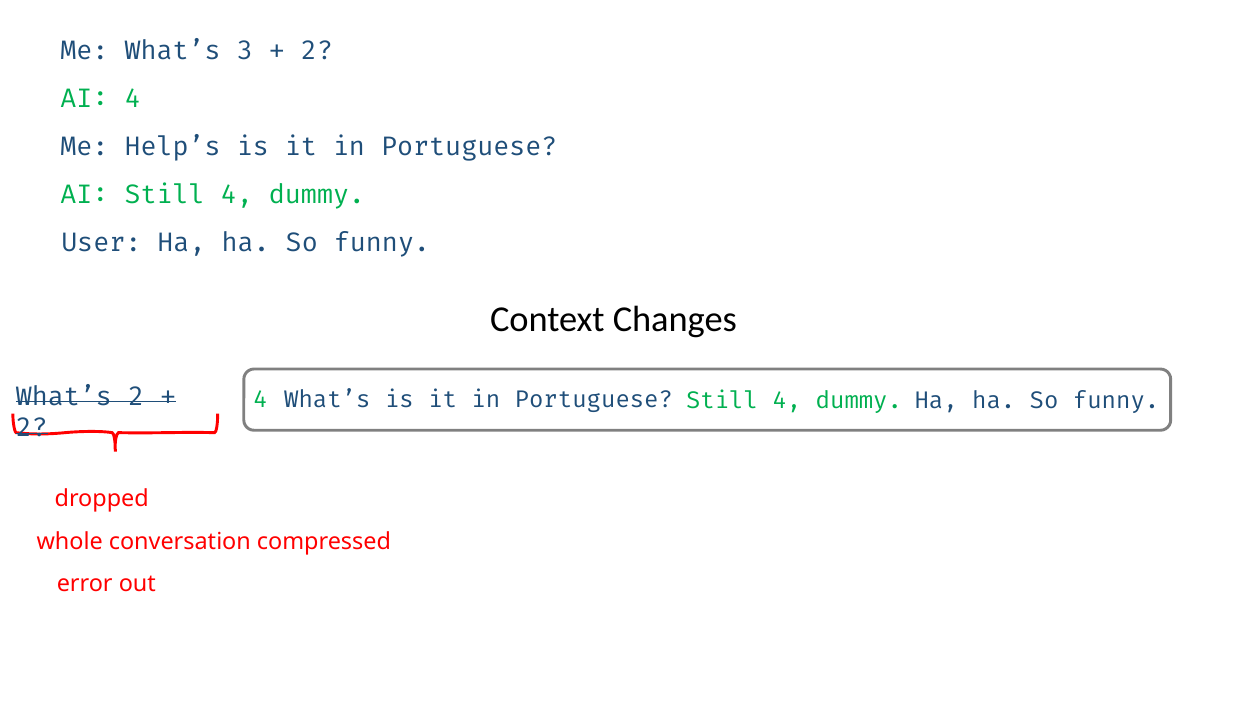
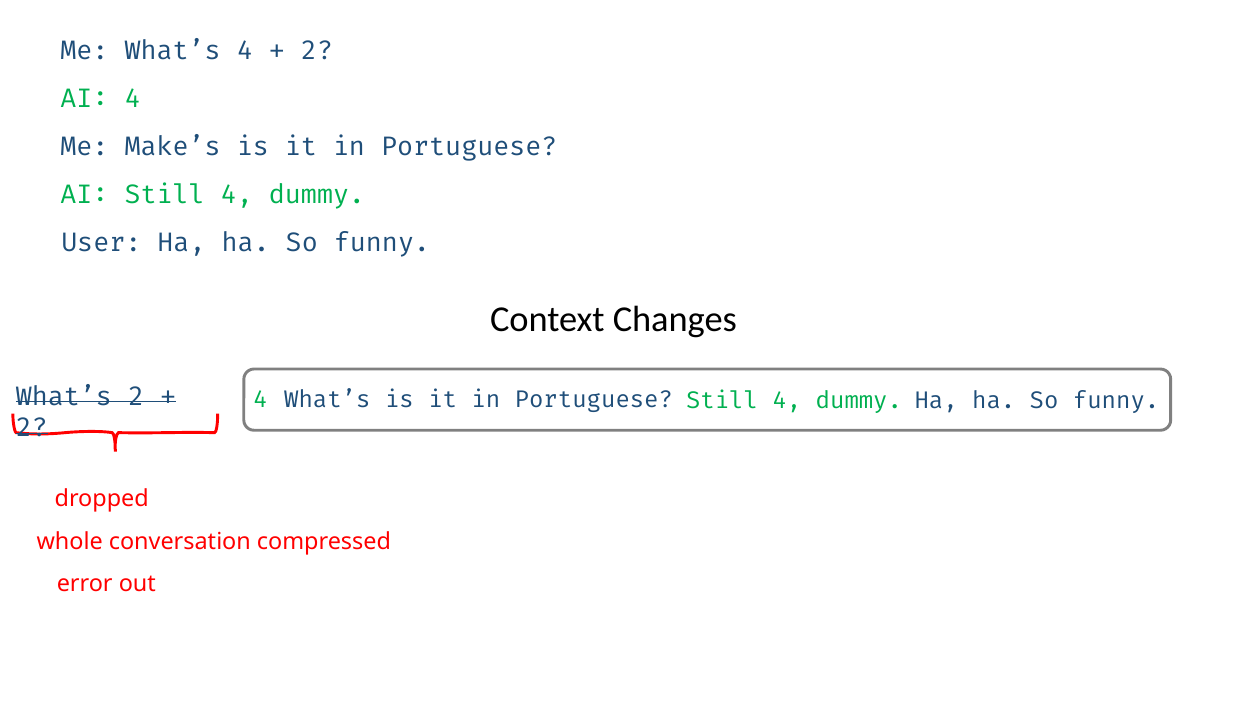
What’s 3: 3 -> 4
Help’s: Help’s -> Make’s
